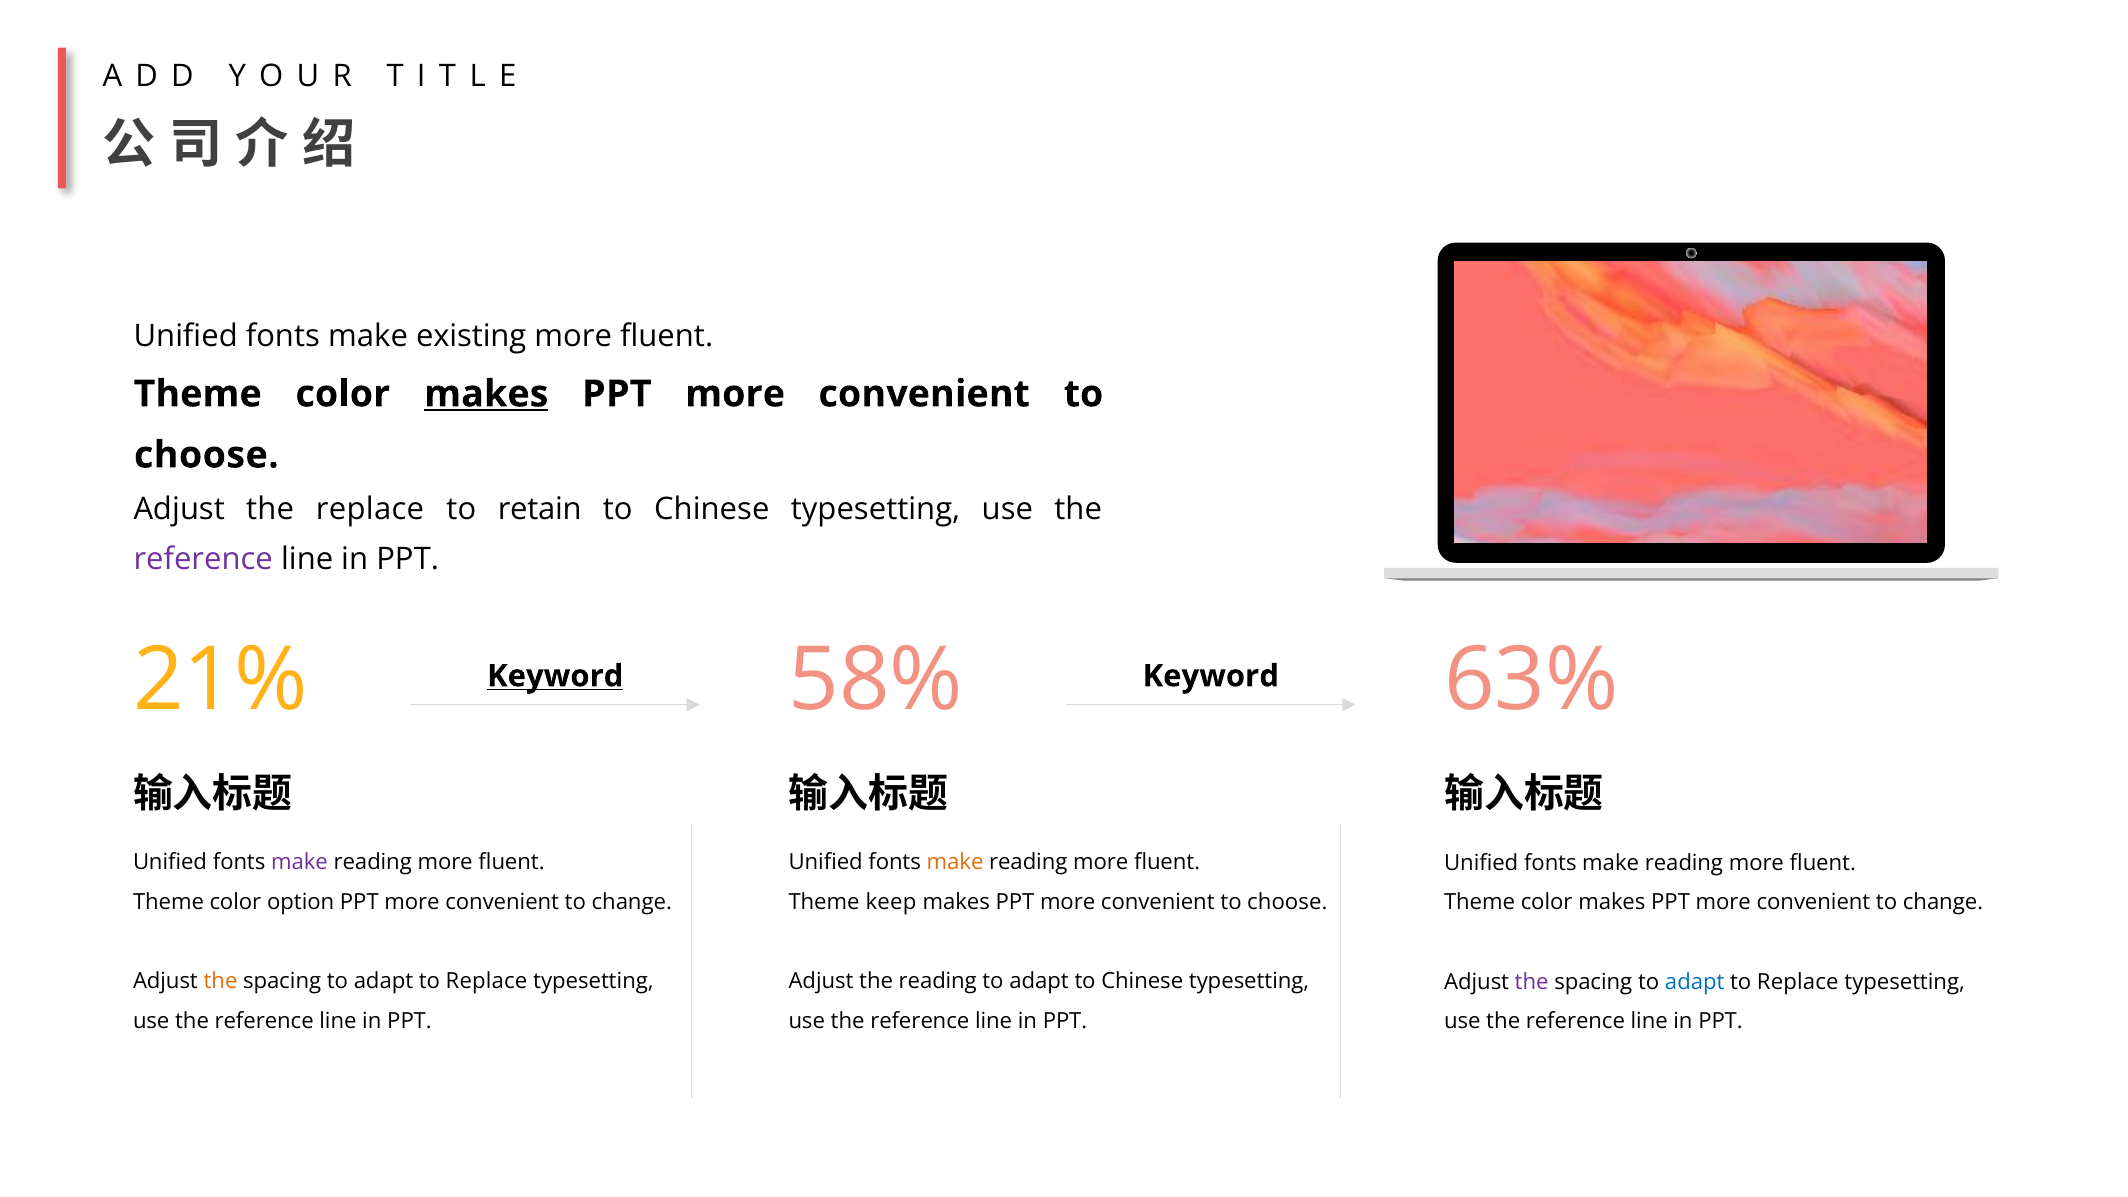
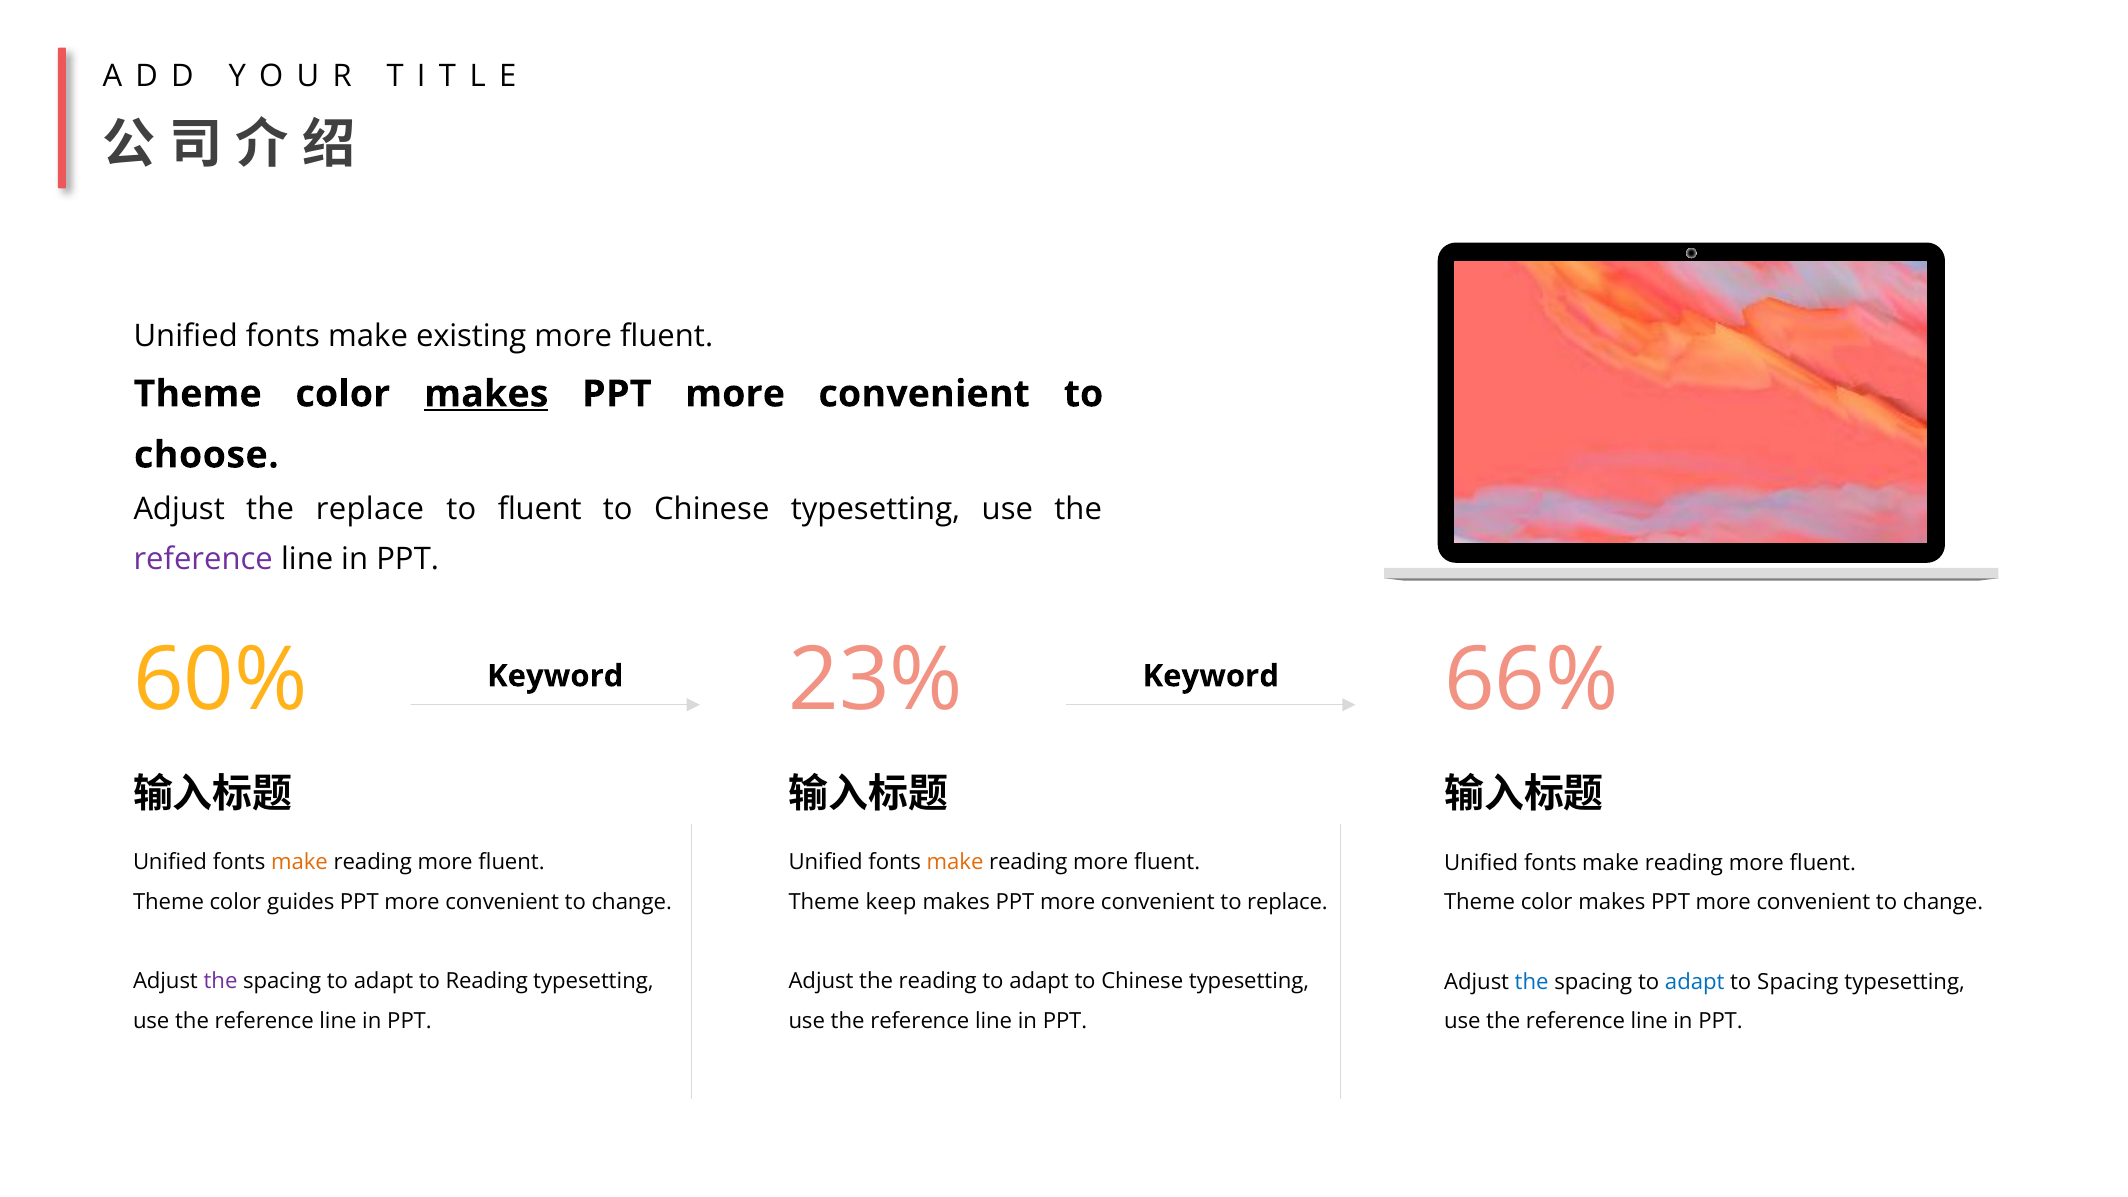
to retain: retain -> fluent
21%: 21% -> 60%
58%: 58% -> 23%
63%: 63% -> 66%
Keyword at (555, 676) underline: present -> none
make at (299, 862) colour: purple -> orange
option: option -> guides
choose at (1287, 902): choose -> replace
the at (220, 981) colour: orange -> purple
Replace at (487, 981): Replace -> Reading
the at (1532, 982) colour: purple -> blue
Replace at (1798, 982): Replace -> Spacing
